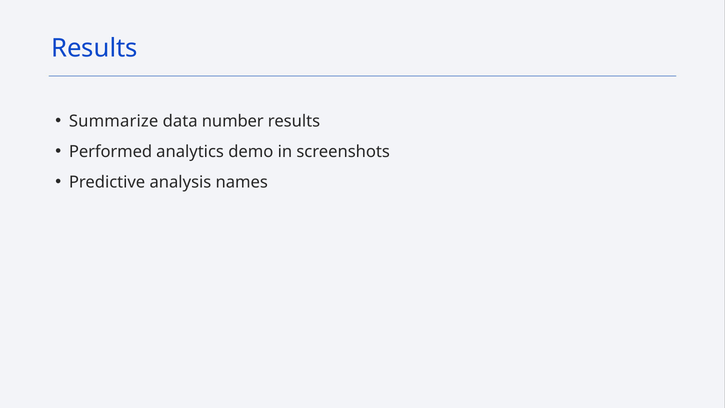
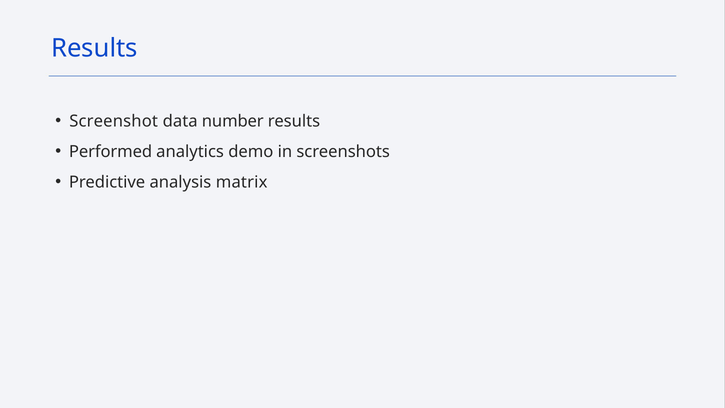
Summarize: Summarize -> Screenshot
names: names -> matrix
